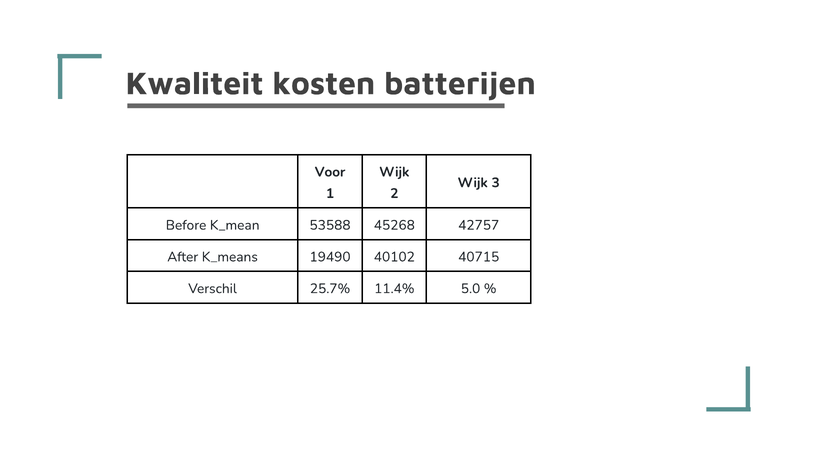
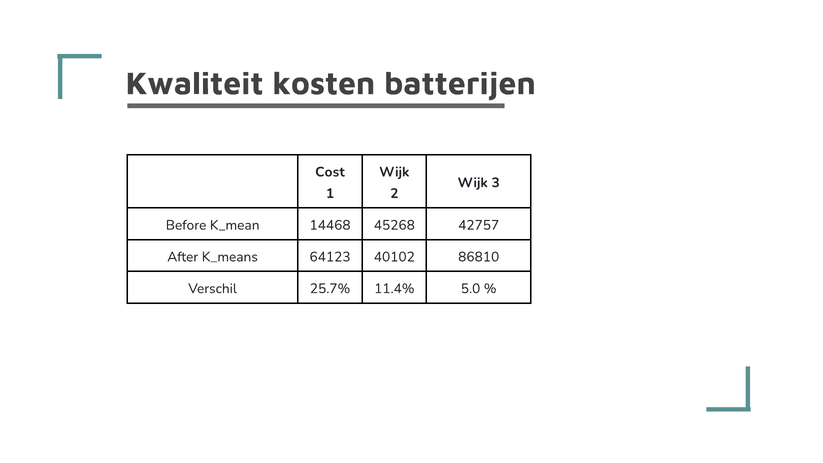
Voor: Voor -> Cost
53588: 53588 -> 14468
19490: 19490 -> 64123
40715: 40715 -> 86810
